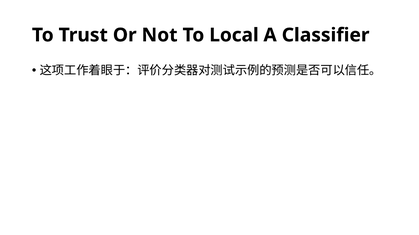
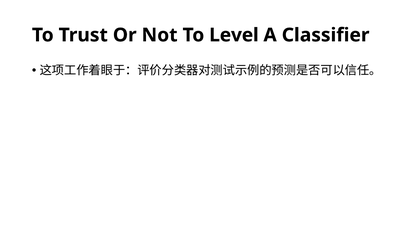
Local: Local -> Level
